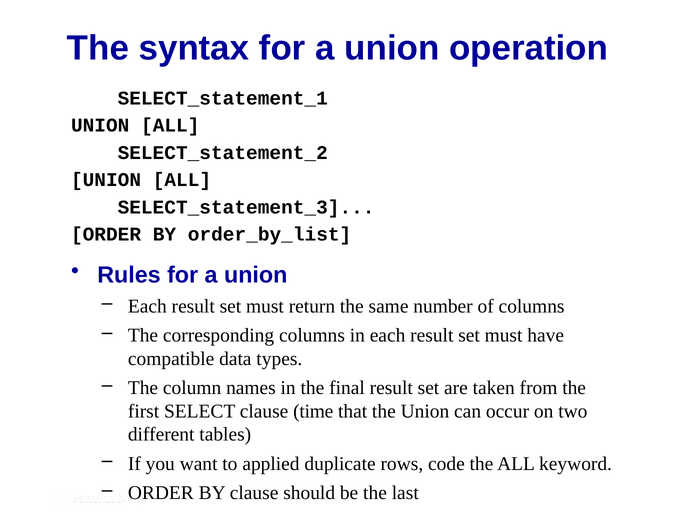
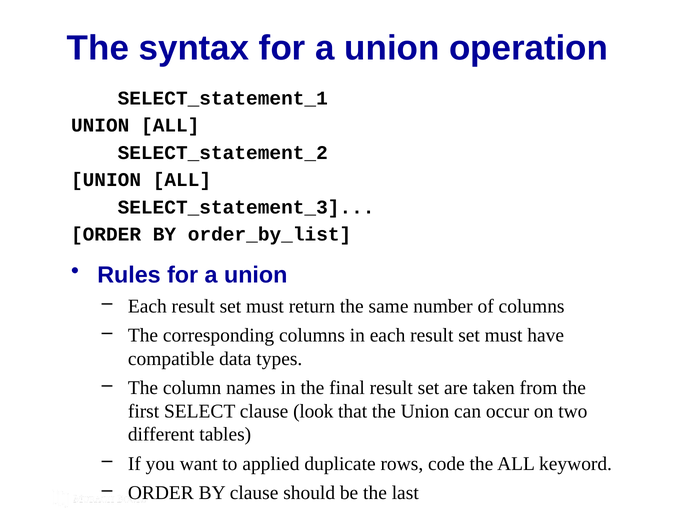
time: time -> look
